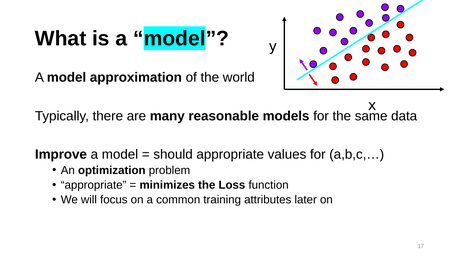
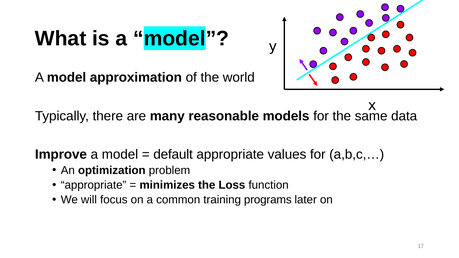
should: should -> default
attributes: attributes -> programs
